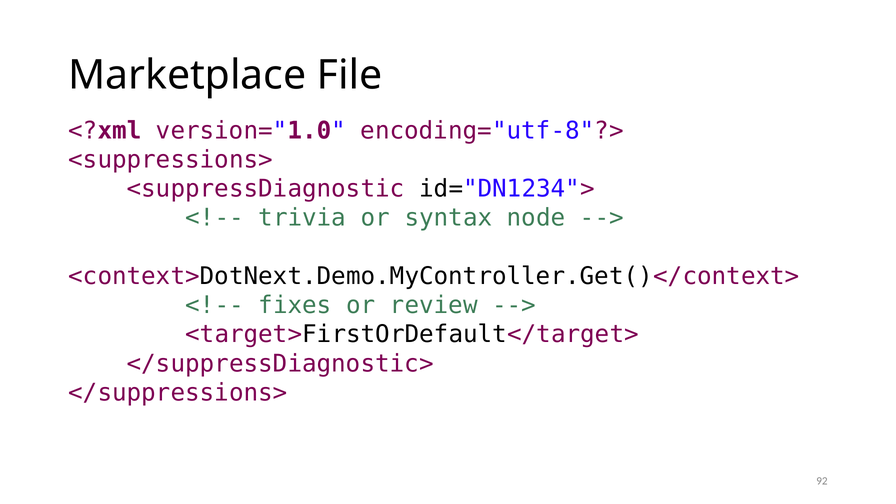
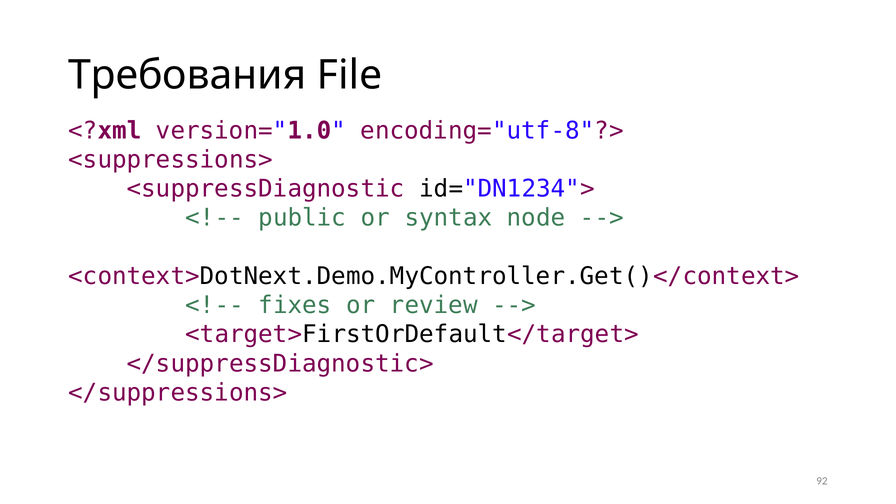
Marketplace: Marketplace -> Требования
trivia: trivia -> public
